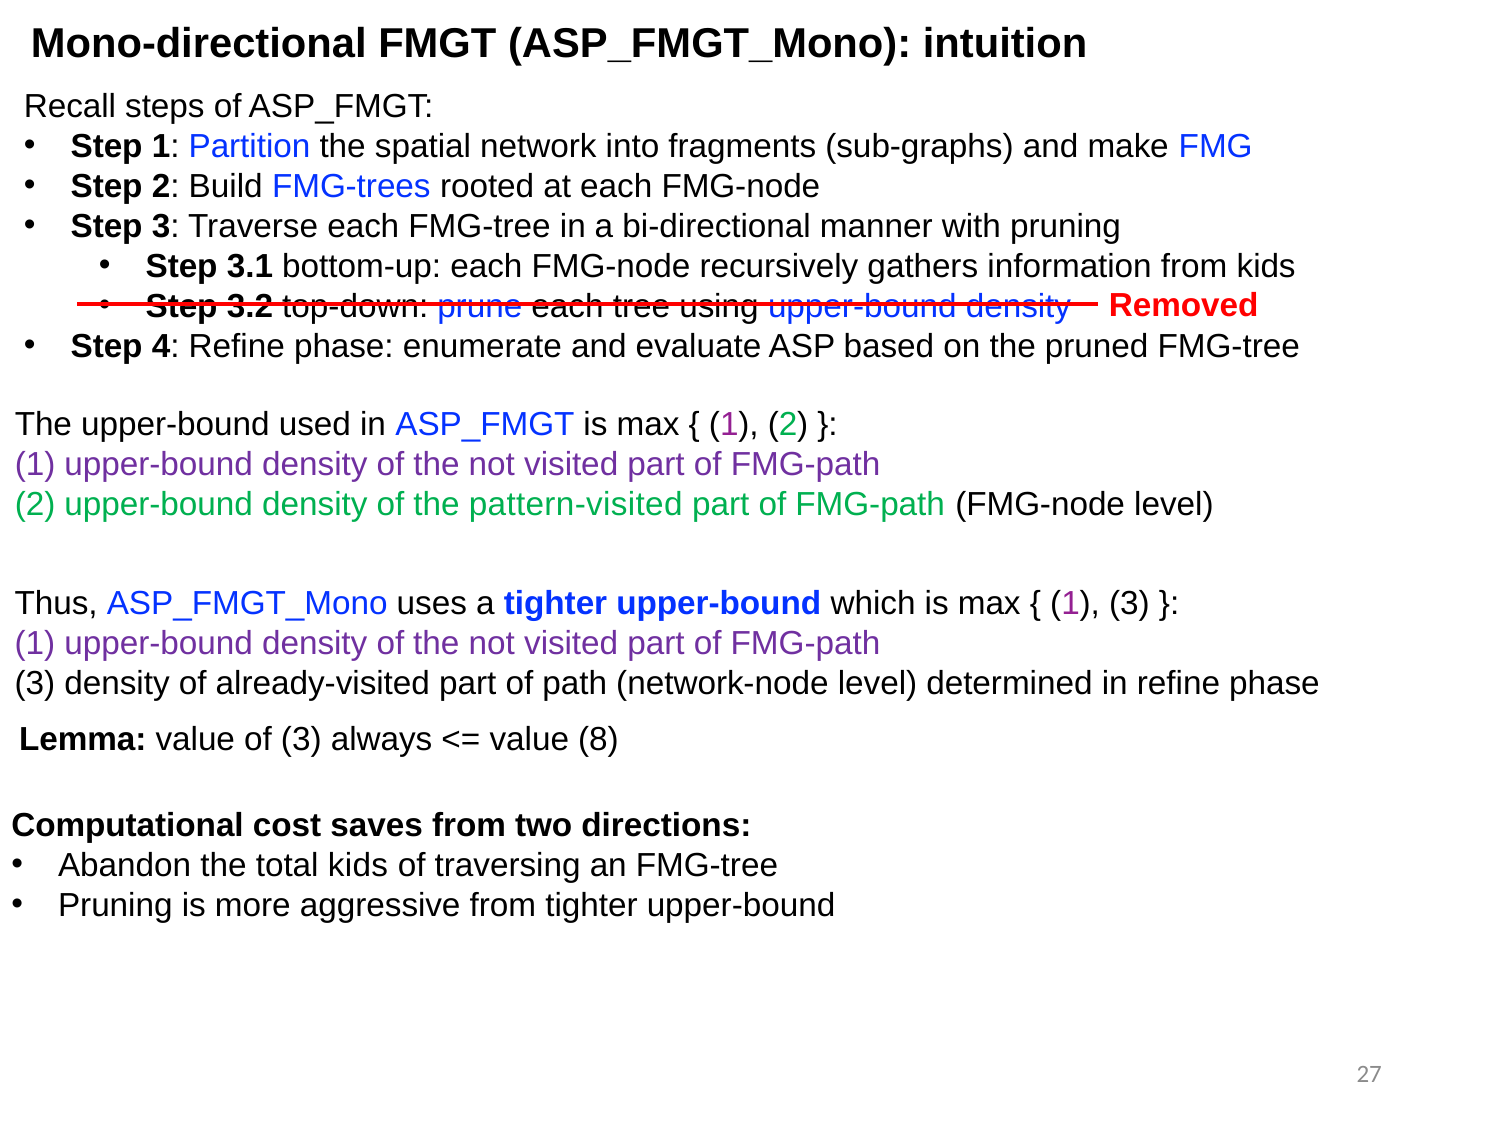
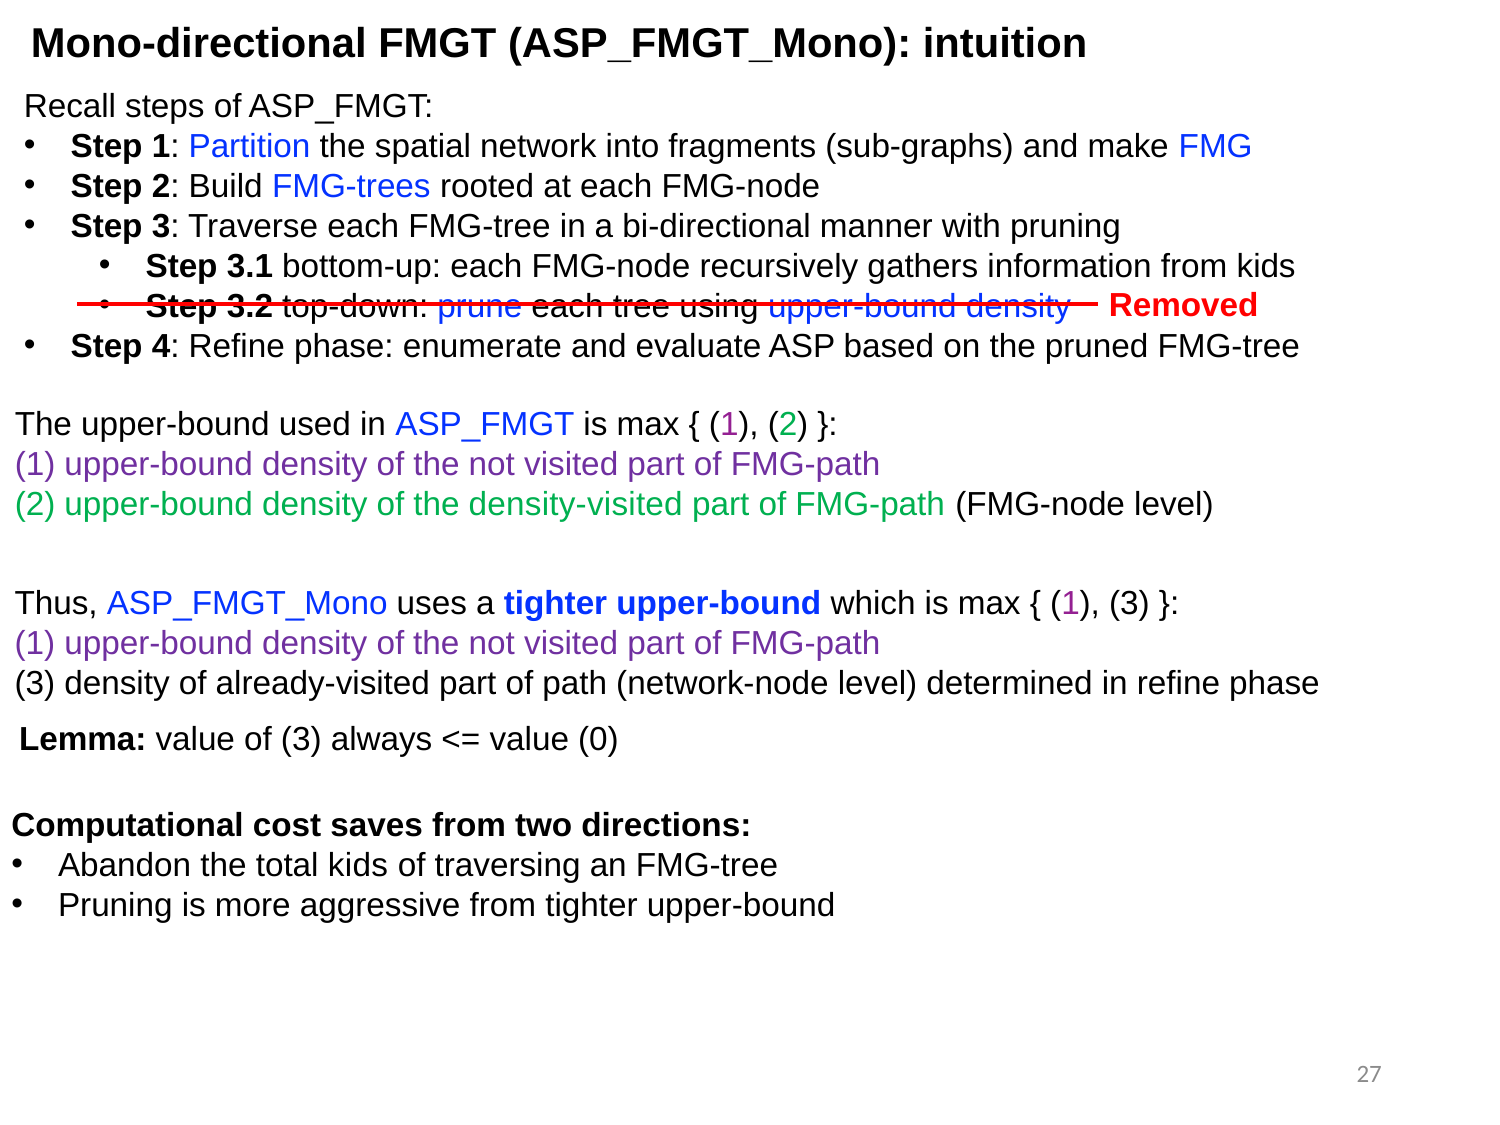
pattern-visited: pattern-visited -> density-visited
8: 8 -> 0
